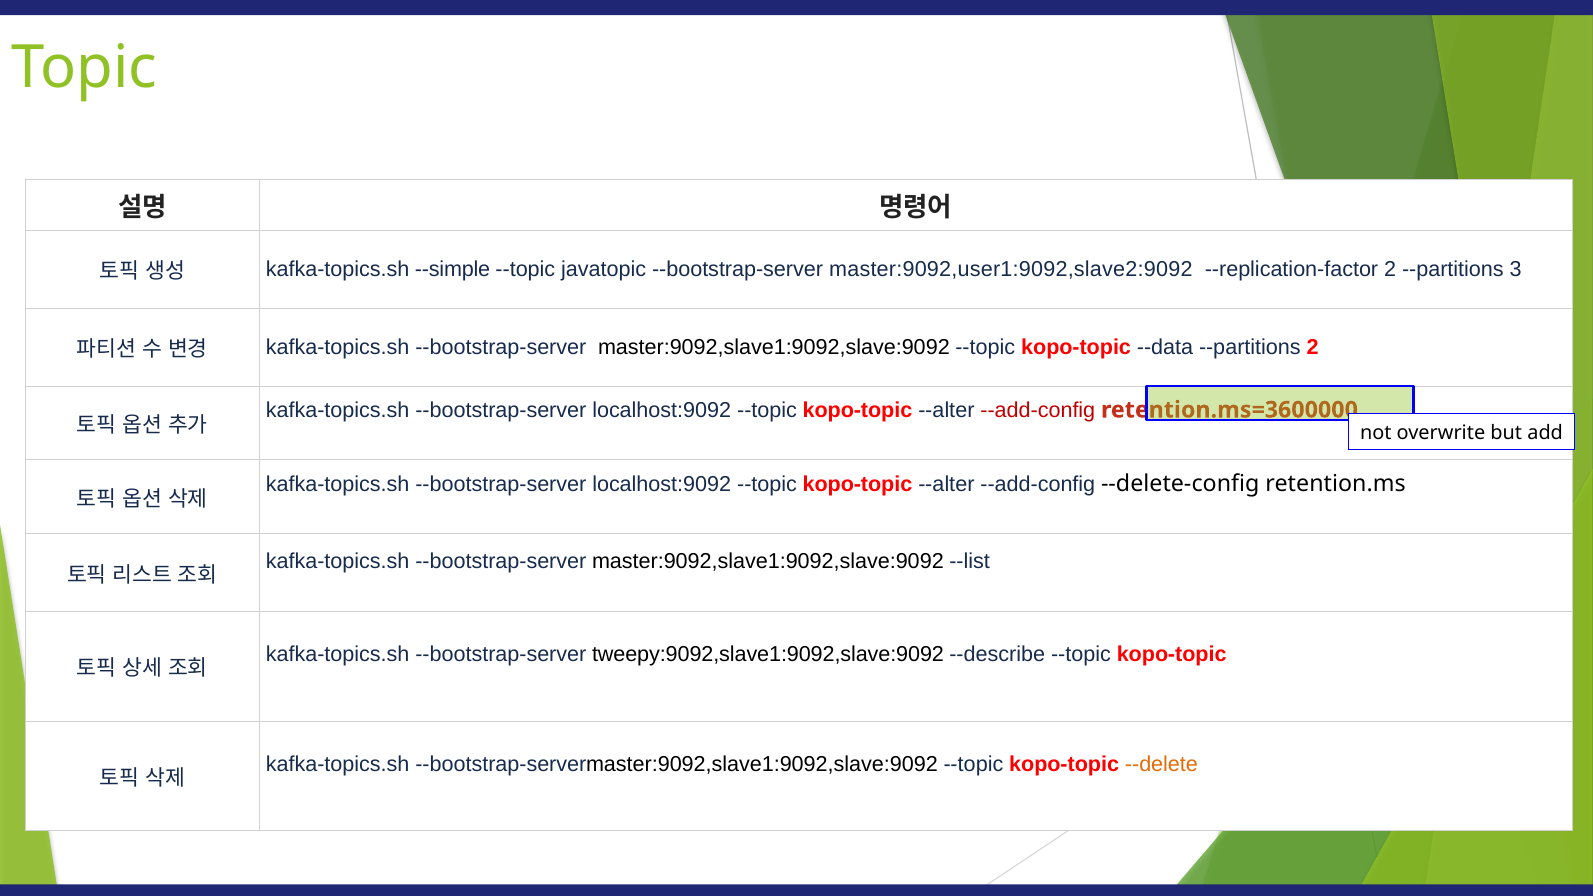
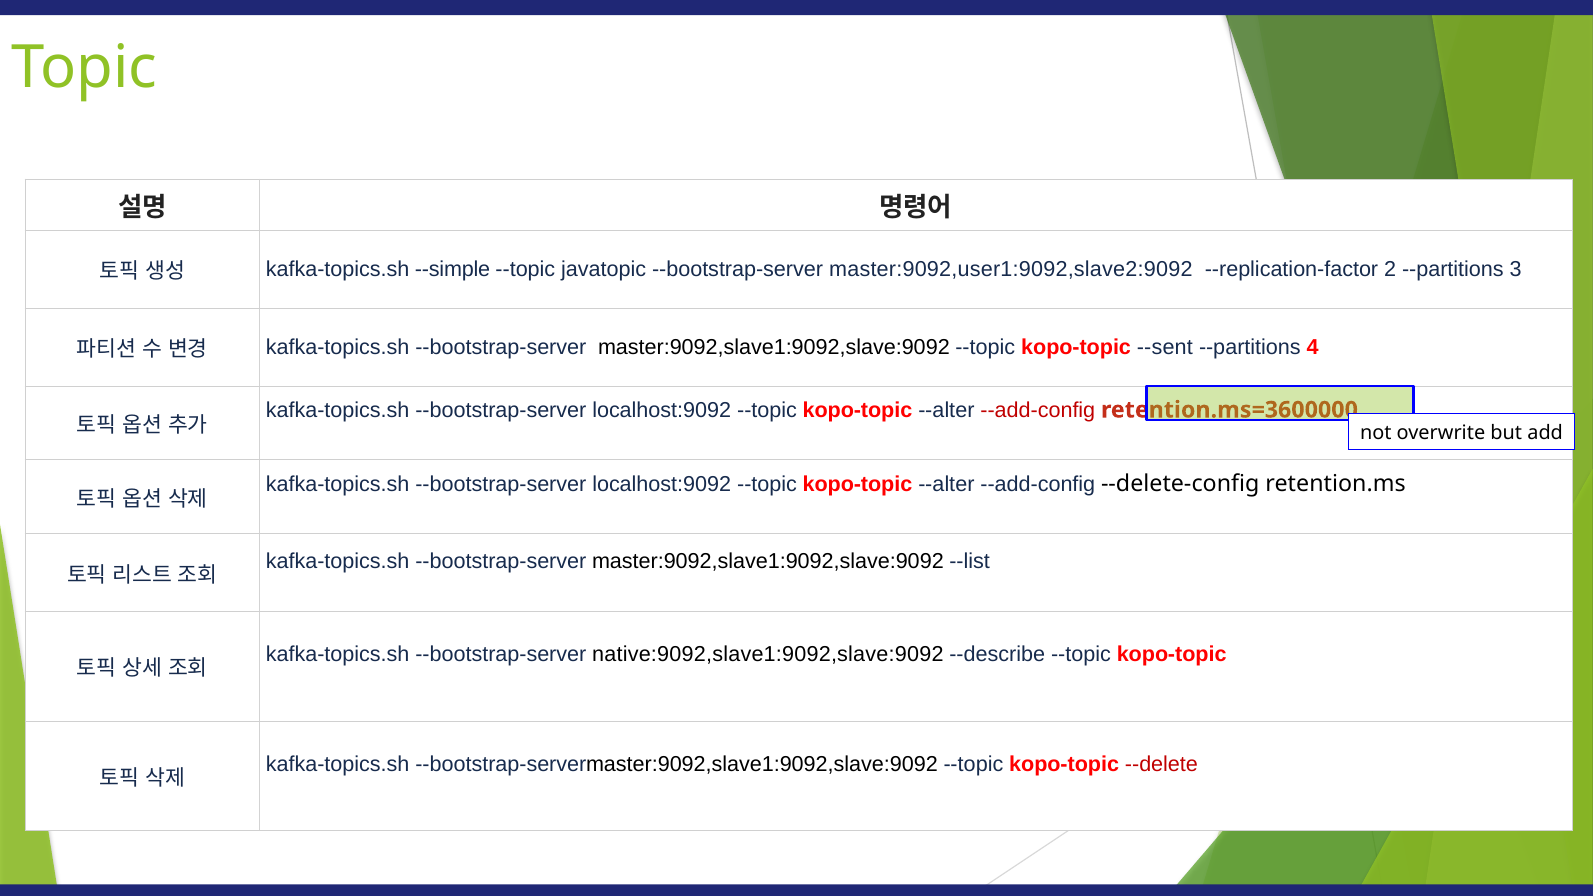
--data: --data -> --sent
--partitions 2: 2 -> 4
tweepy:9092,slave1:9092,slave:9092: tweepy:9092,slave1:9092,slave:9092 -> native:9092,slave1:9092,slave:9092
--delete colour: orange -> red
